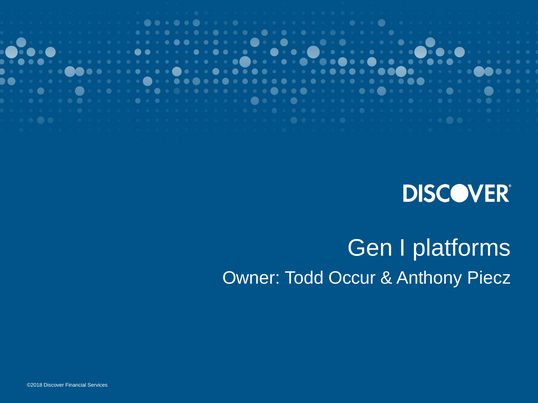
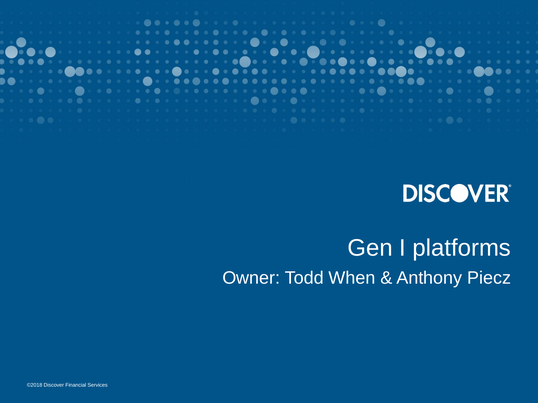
Occur: Occur -> When
